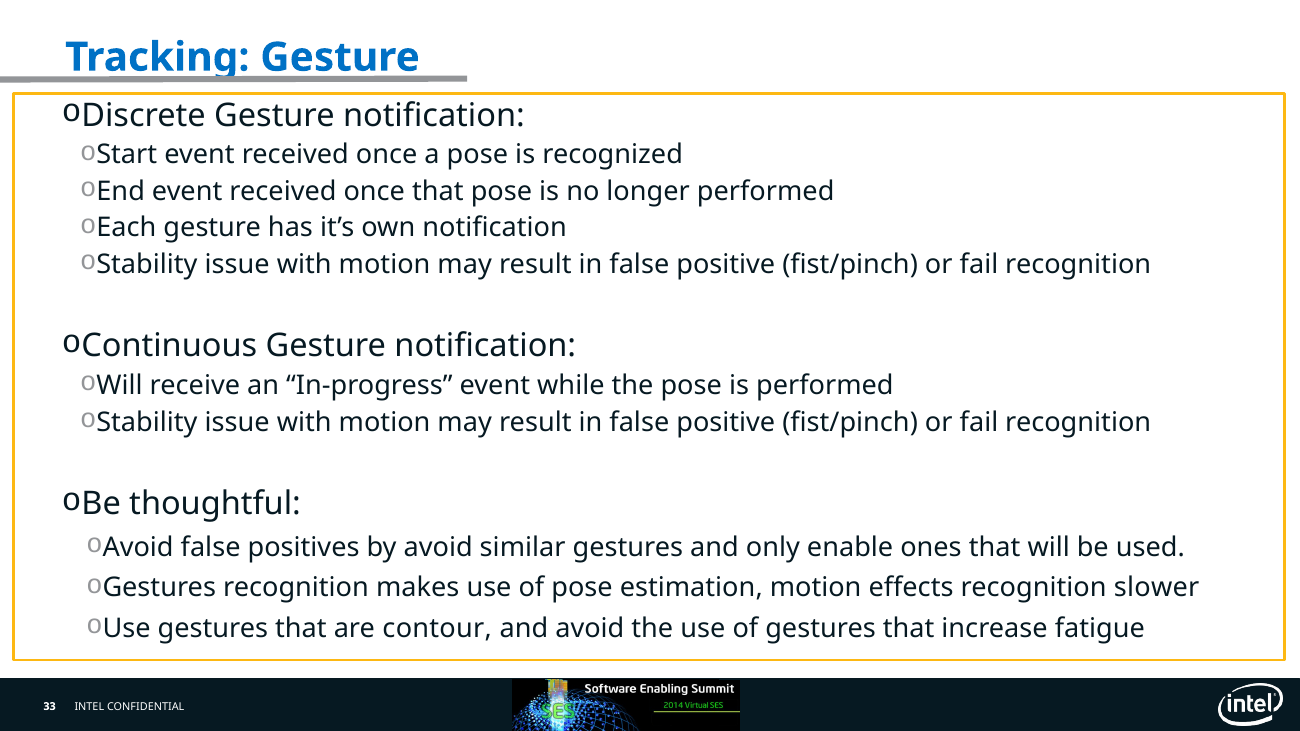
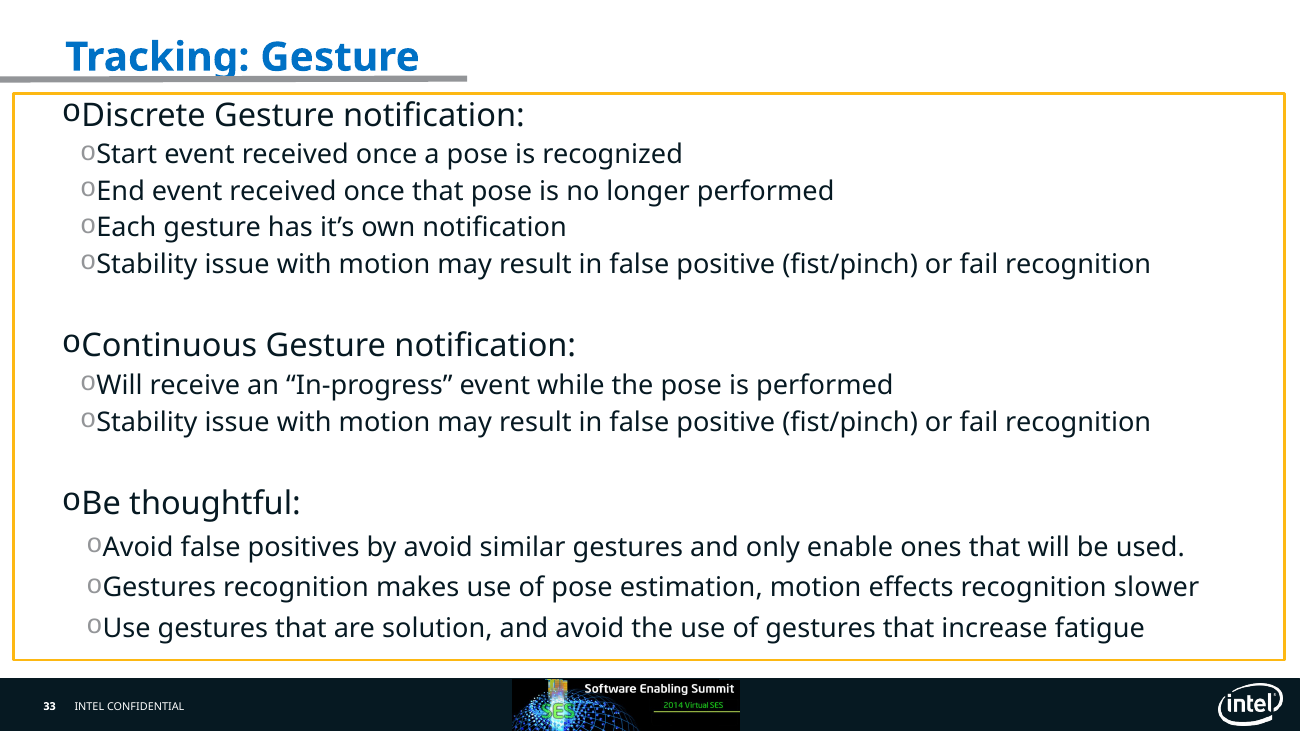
contour: contour -> solution
